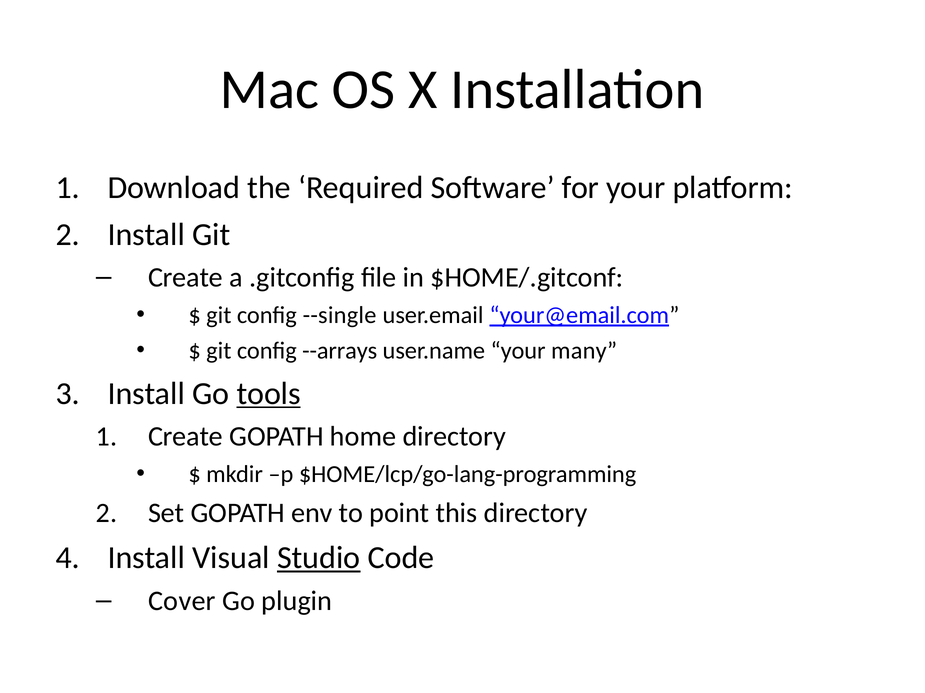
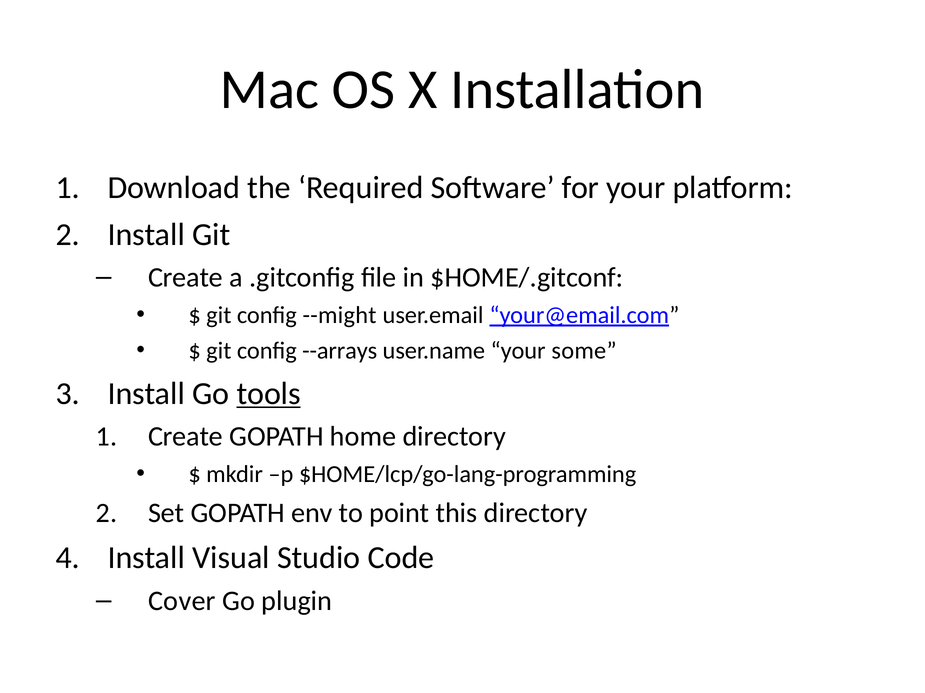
--single: --single -> --might
many: many -> some
Studio underline: present -> none
